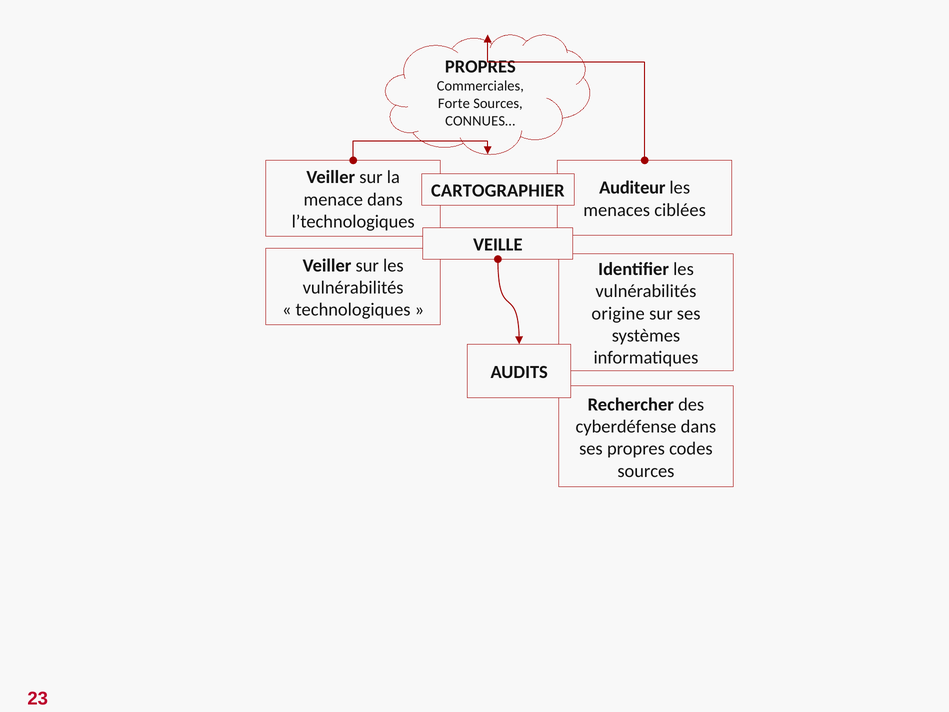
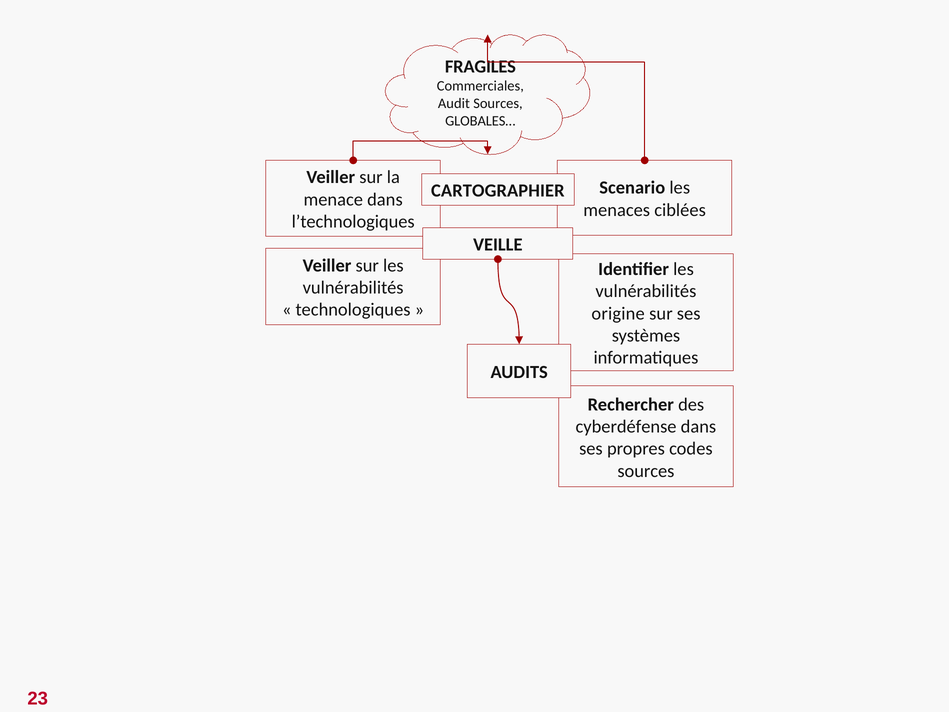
PROPRES at (480, 67): PROPRES -> FRAGILES
Forte: Forte -> Audit
CONNUES…: CONNUES… -> GLOBALES…
Auditeur: Auditeur -> Scenario
